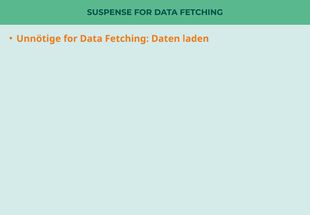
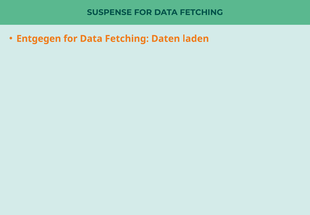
Unnötige: Unnötige -> Entgegen
